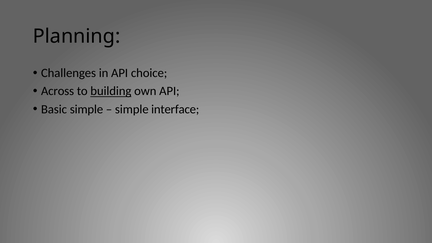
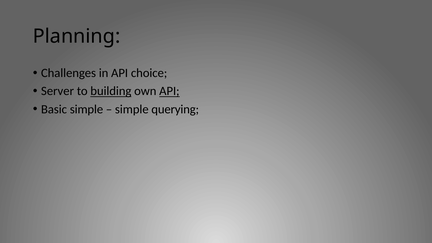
Across: Across -> Server
API at (169, 91) underline: none -> present
interface: interface -> querying
